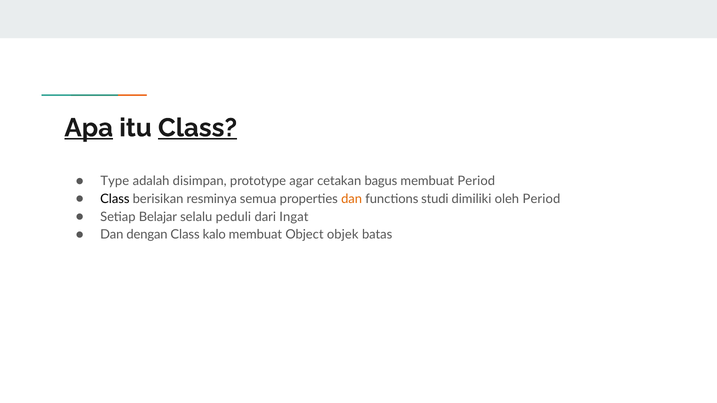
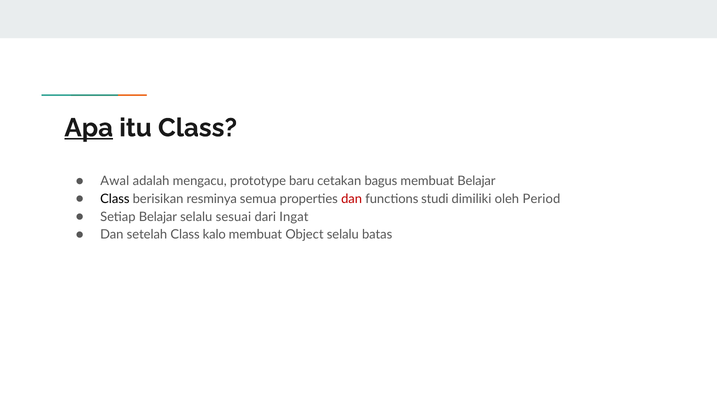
Class at (197, 128) underline: present -> none
Type: Type -> Awal
disimpan: disimpan -> mengacu
agar: agar -> baru
membuat Period: Period -> Belajar
dan at (352, 199) colour: orange -> red
peduli: peduli -> sesuai
dengan: dengan -> setelah
Object objek: objek -> selalu
